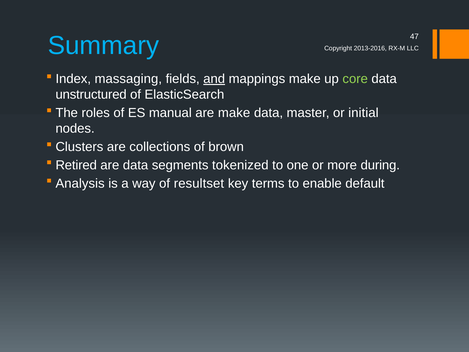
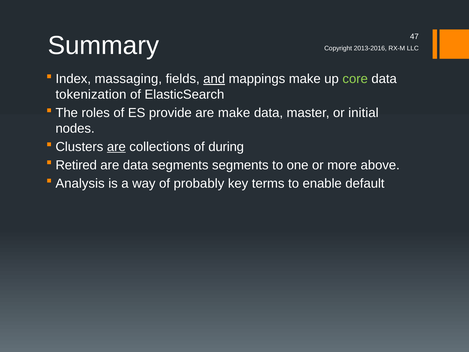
Summary colour: light blue -> white
unstructured: unstructured -> tokenization
manual: manual -> provide
are at (116, 147) underline: none -> present
brown: brown -> during
segments tokenized: tokenized -> segments
during: during -> above
resultset: resultset -> probably
